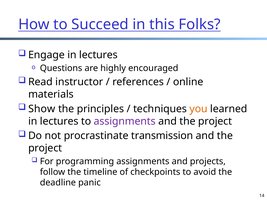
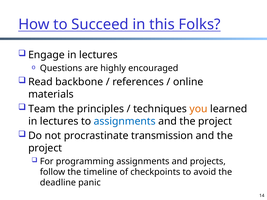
instructor: instructor -> backbone
Show: Show -> Team
assignments at (125, 121) colour: purple -> blue
